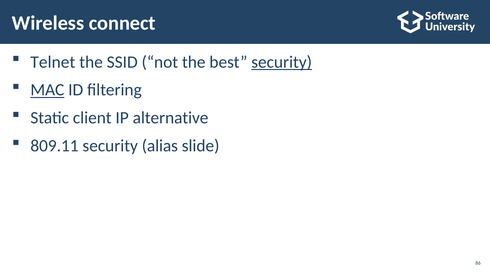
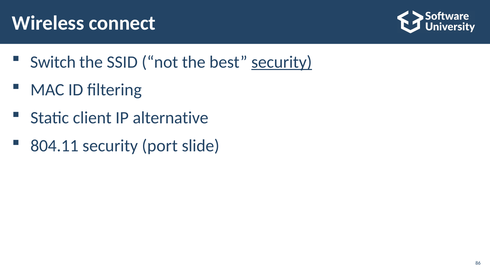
Telnet: Telnet -> Switch
MAC underline: present -> none
809.11: 809.11 -> 804.11
alias: alias -> port
